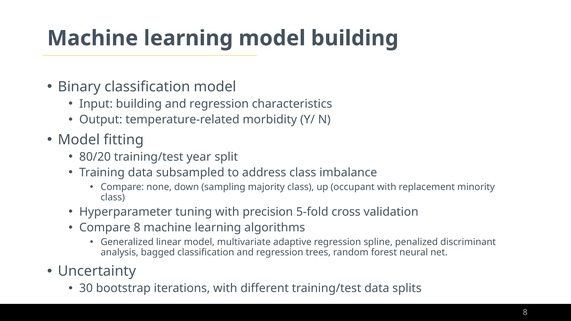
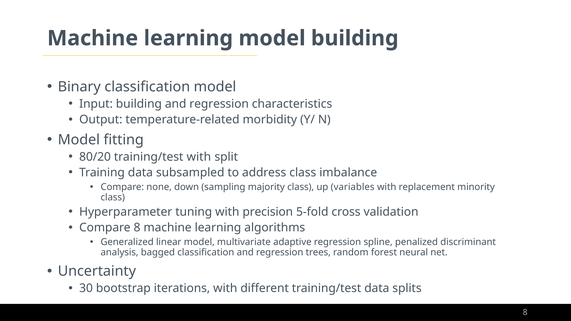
training/test year: year -> with
occupant: occupant -> variables
